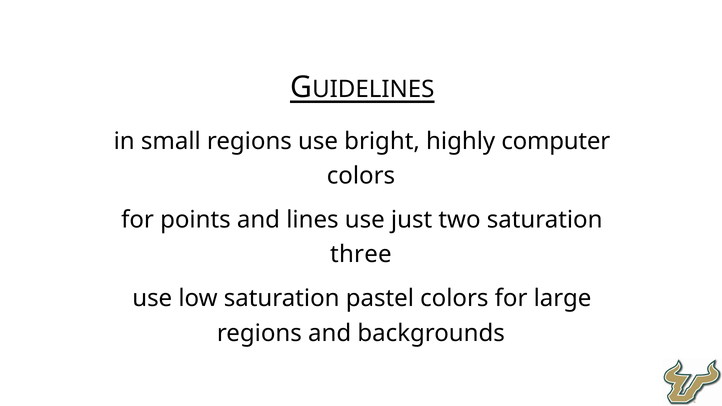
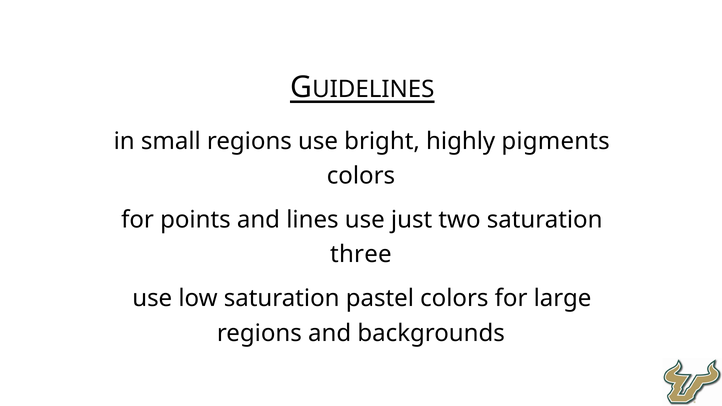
computer: computer -> pigments
